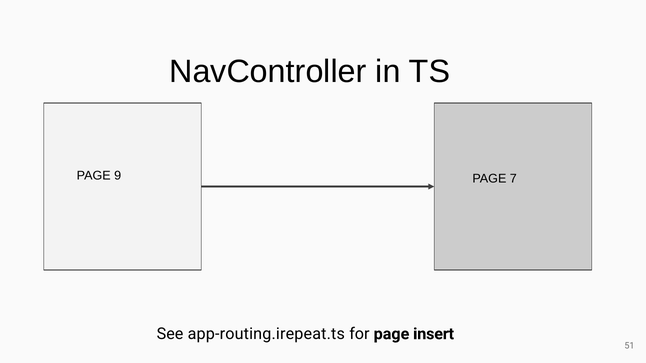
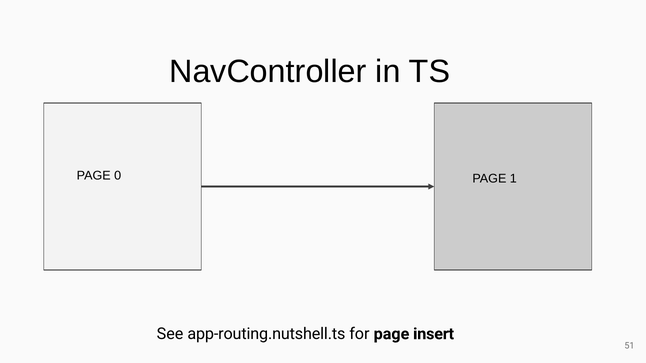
9: 9 -> 0
7: 7 -> 1
app-routing.irepeat.ts: app-routing.irepeat.ts -> app-routing.nutshell.ts
